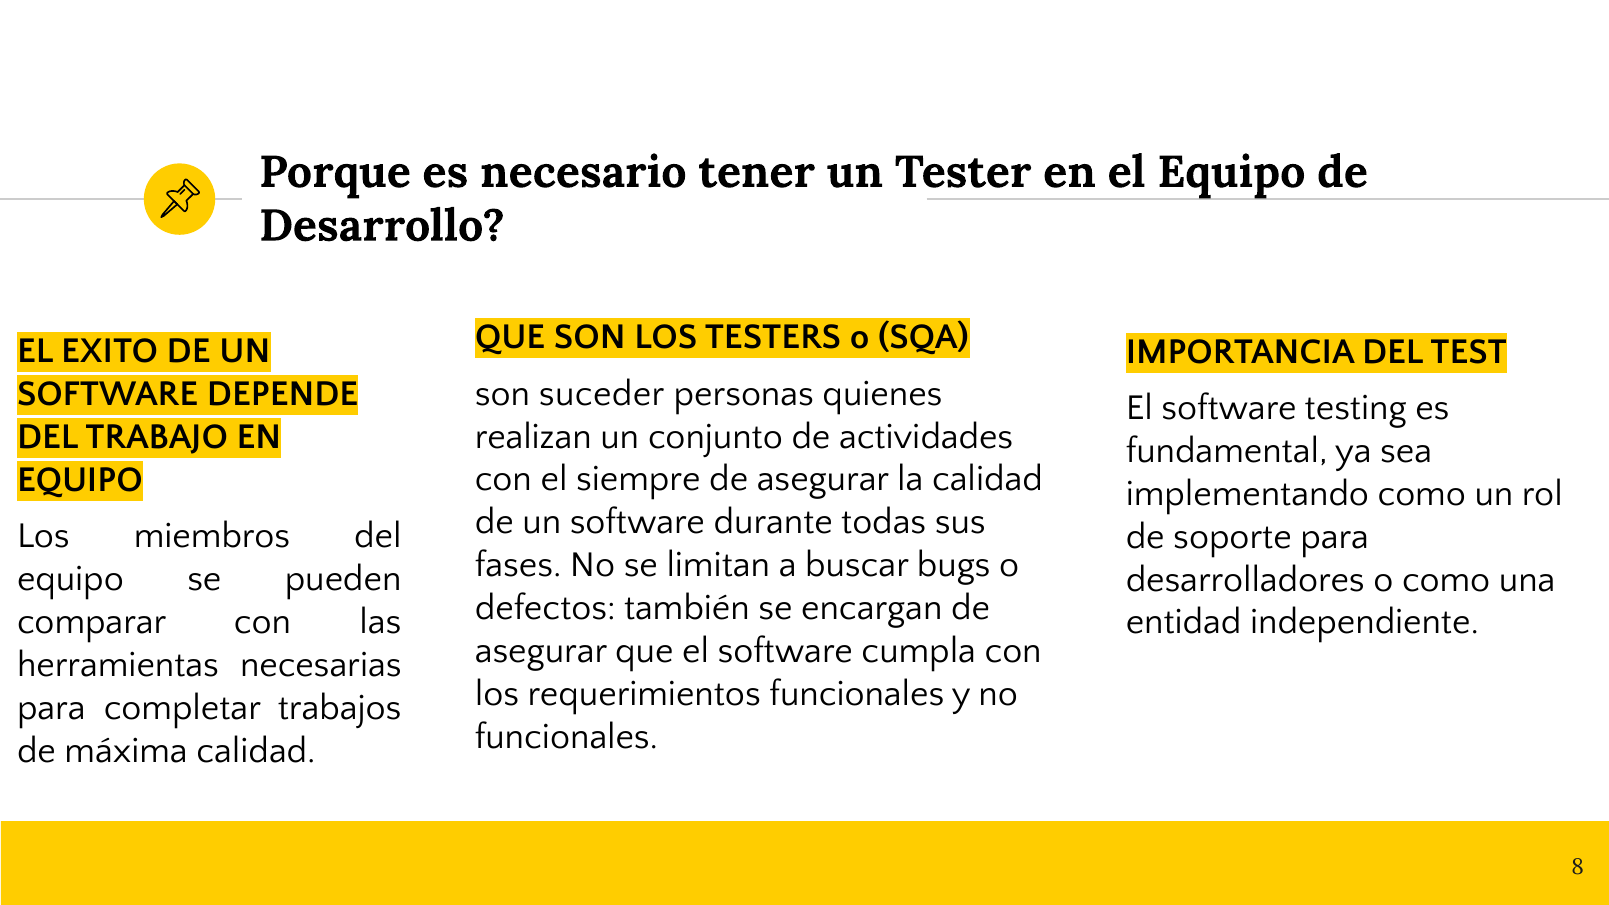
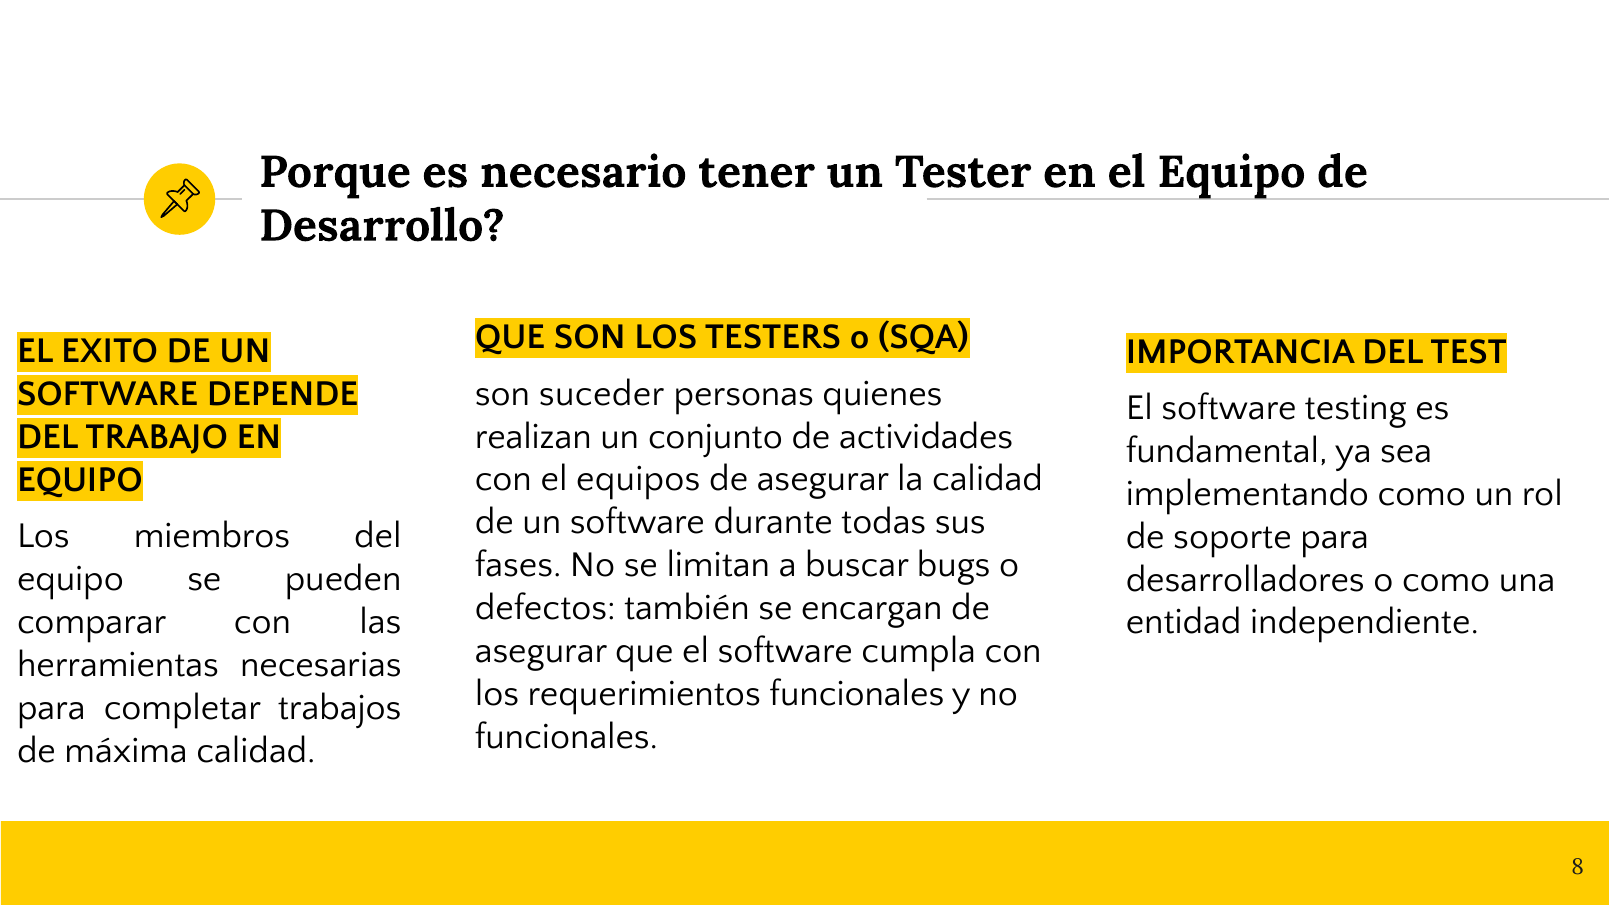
siempre: siempre -> equipos
